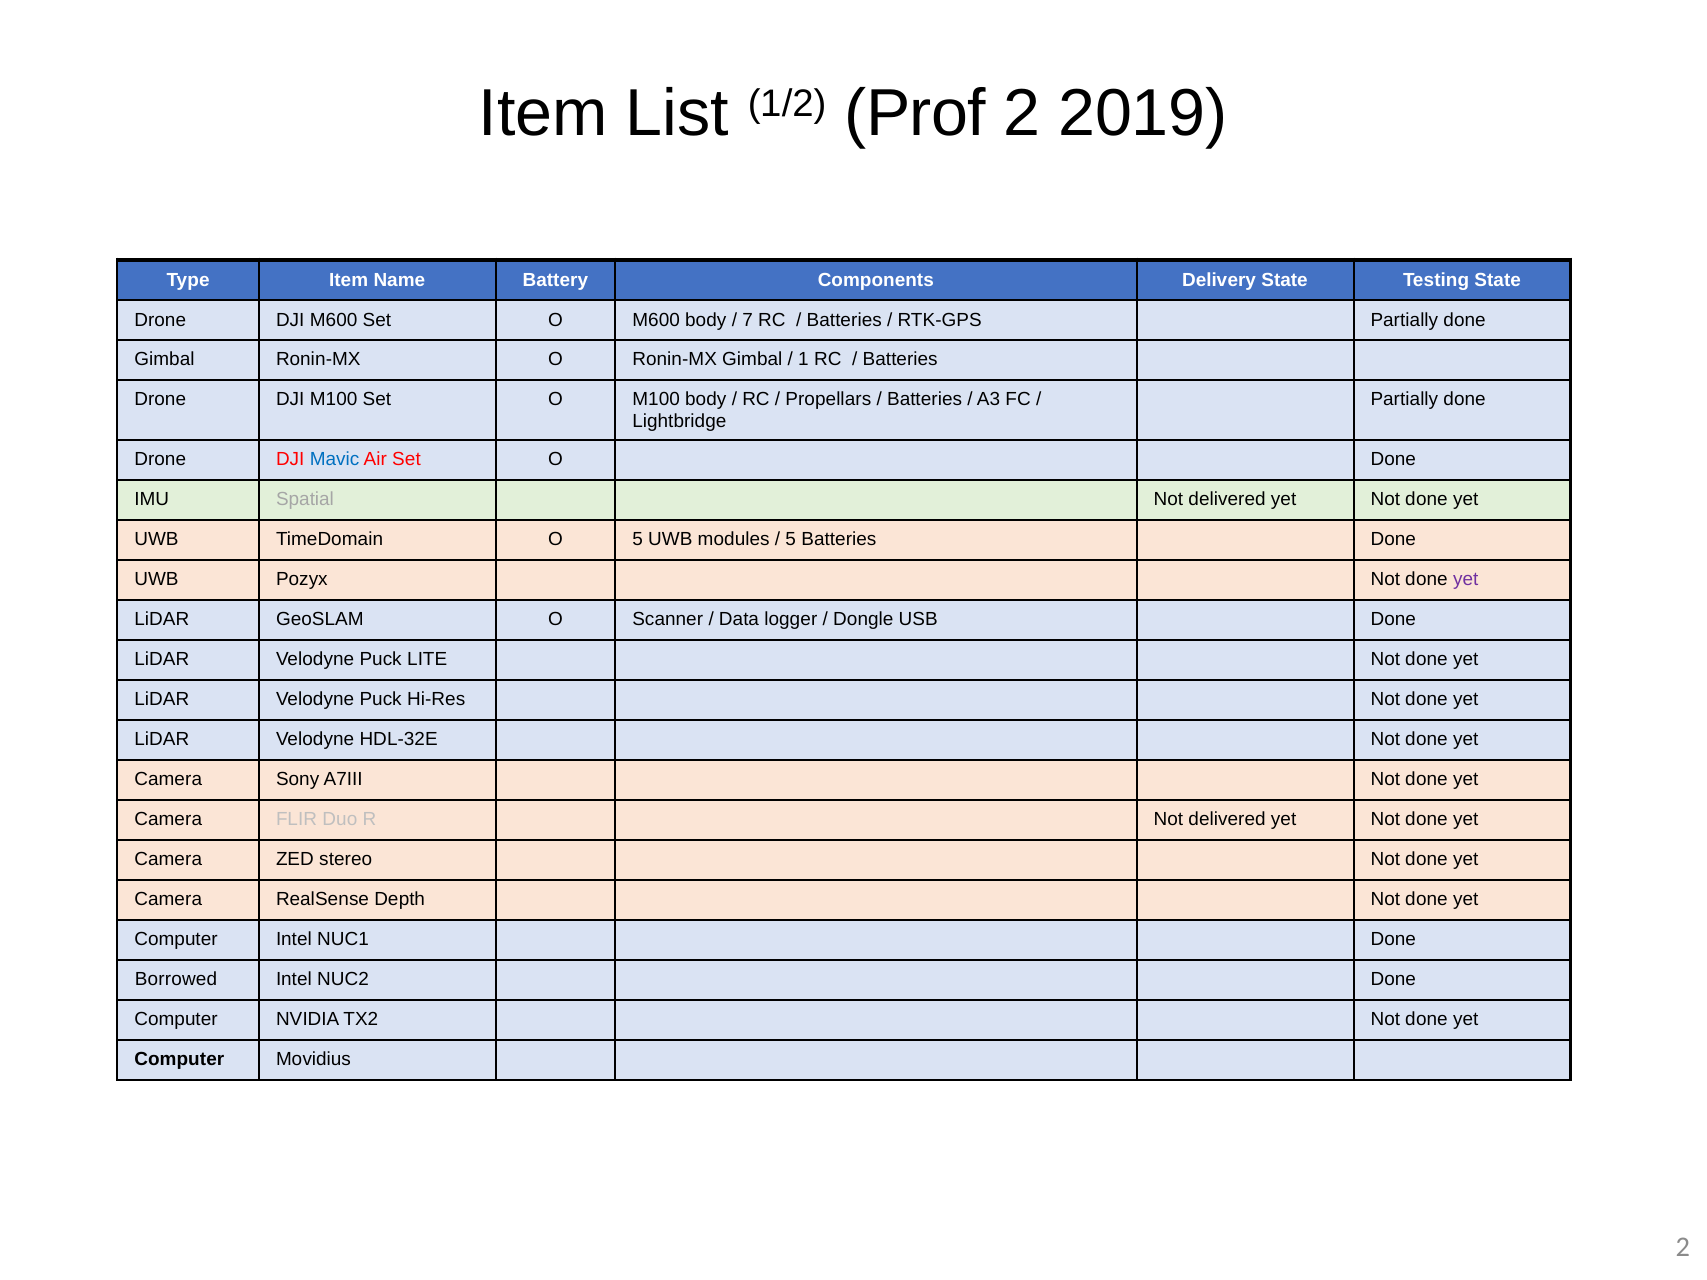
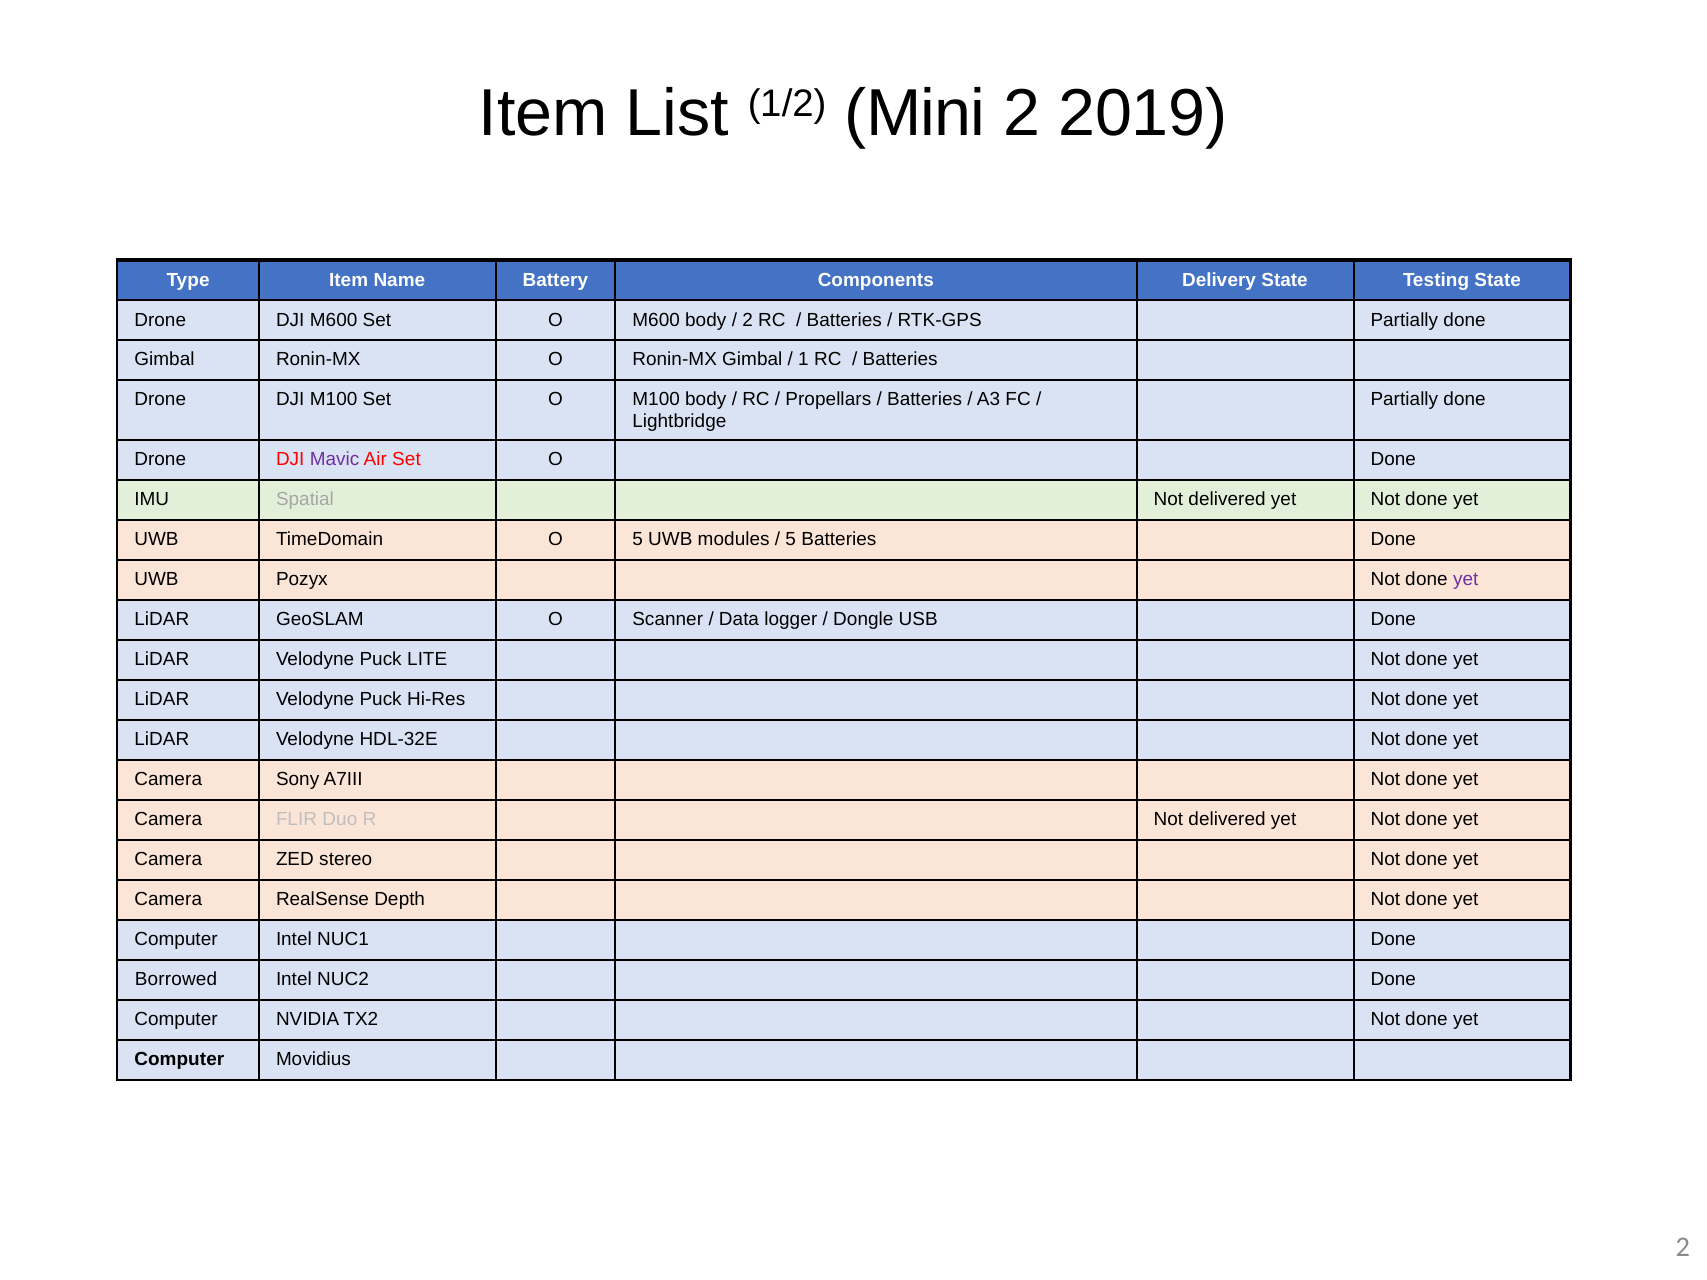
Prof: Prof -> Mini
7 at (748, 320): 7 -> 2
Mavic colour: blue -> purple
